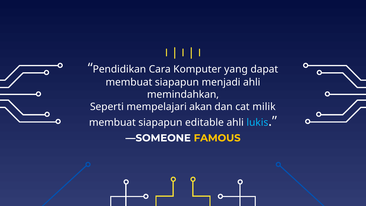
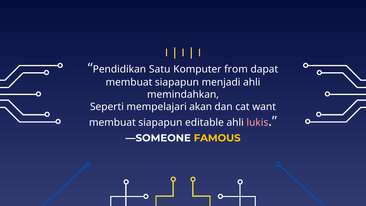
Cara: Cara -> Satu
yang: yang -> from
milik: milik -> want
lukis colour: light blue -> pink
